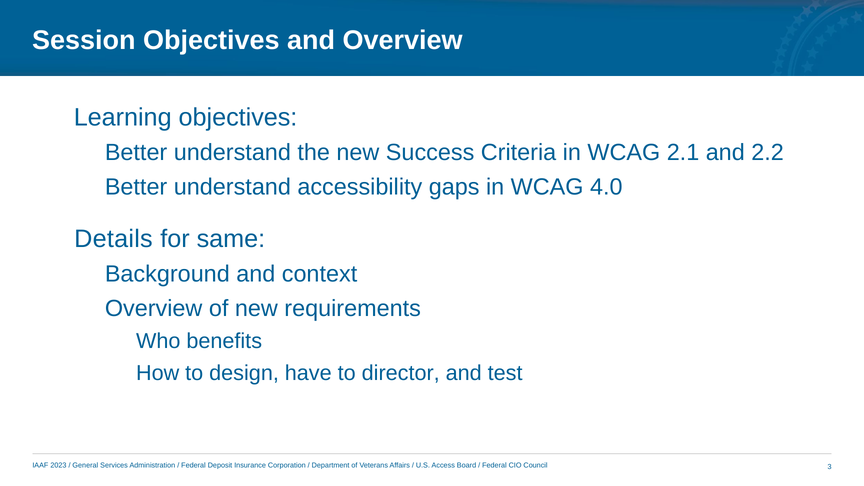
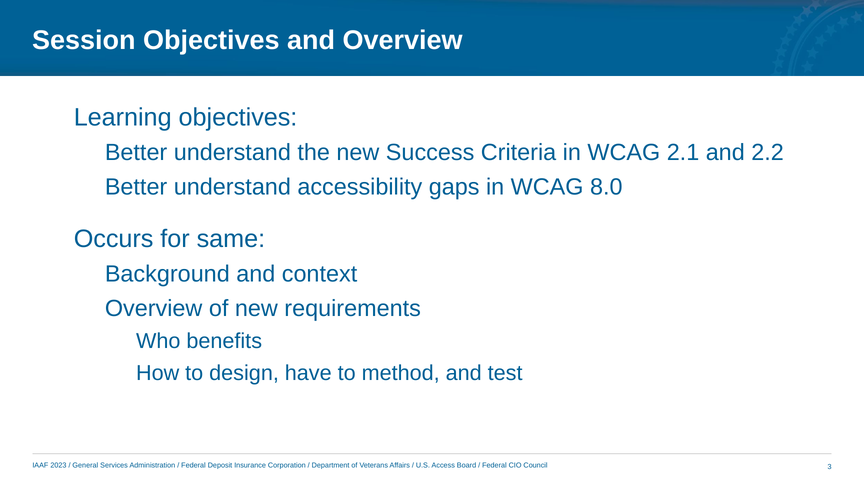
4.0: 4.0 -> 8.0
Details: Details -> Occurs
director: director -> method
